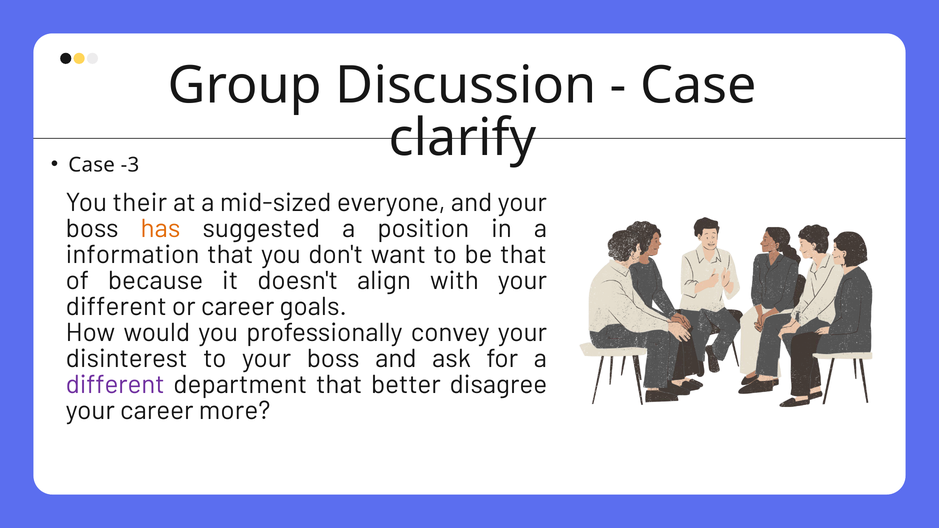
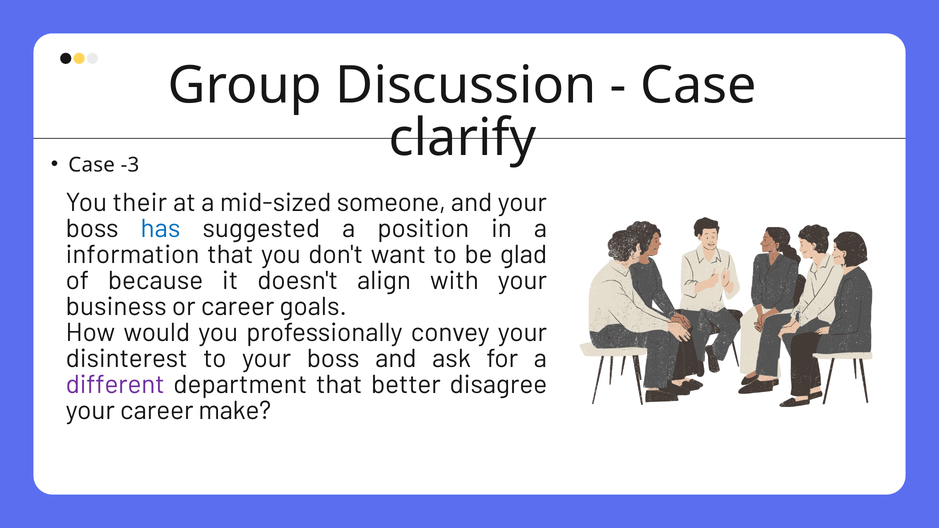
everyone: everyone -> someone
has colour: orange -> blue
be that: that -> glad
different at (116, 307): different -> business
more: more -> make
